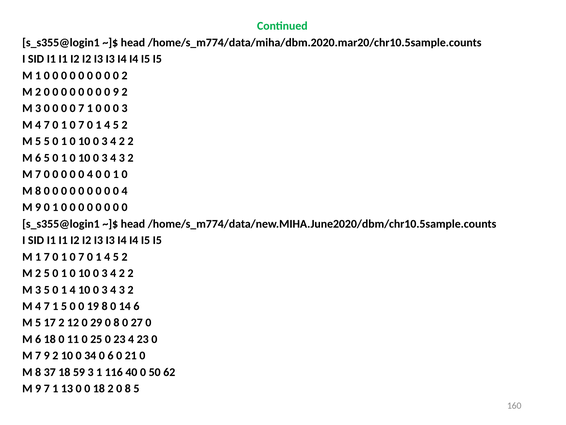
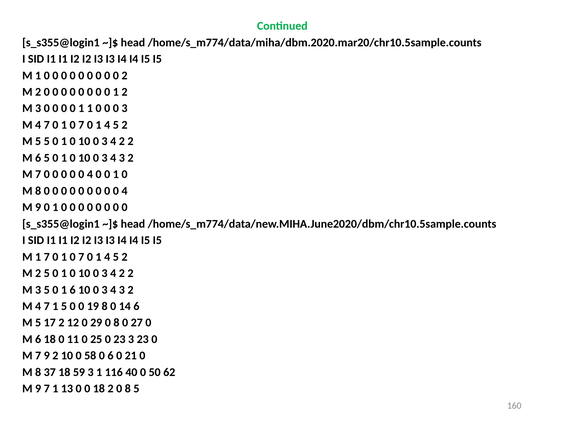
9 at (116, 92): 9 -> 1
7 at (81, 108): 7 -> 1
5 0 1 4: 4 -> 6
23 4: 4 -> 3
34: 34 -> 58
